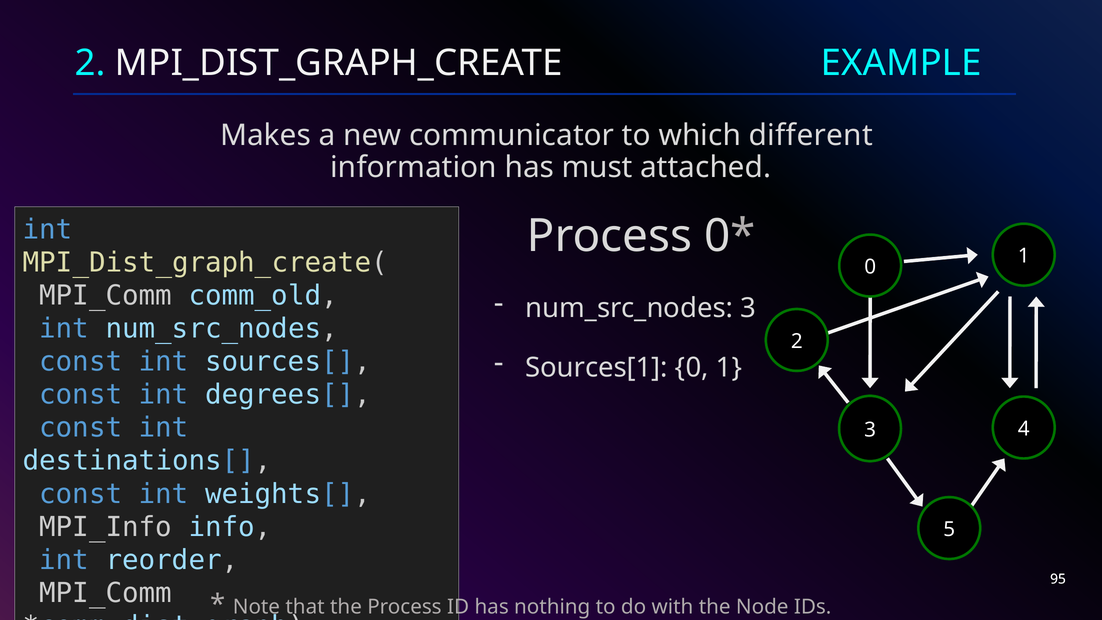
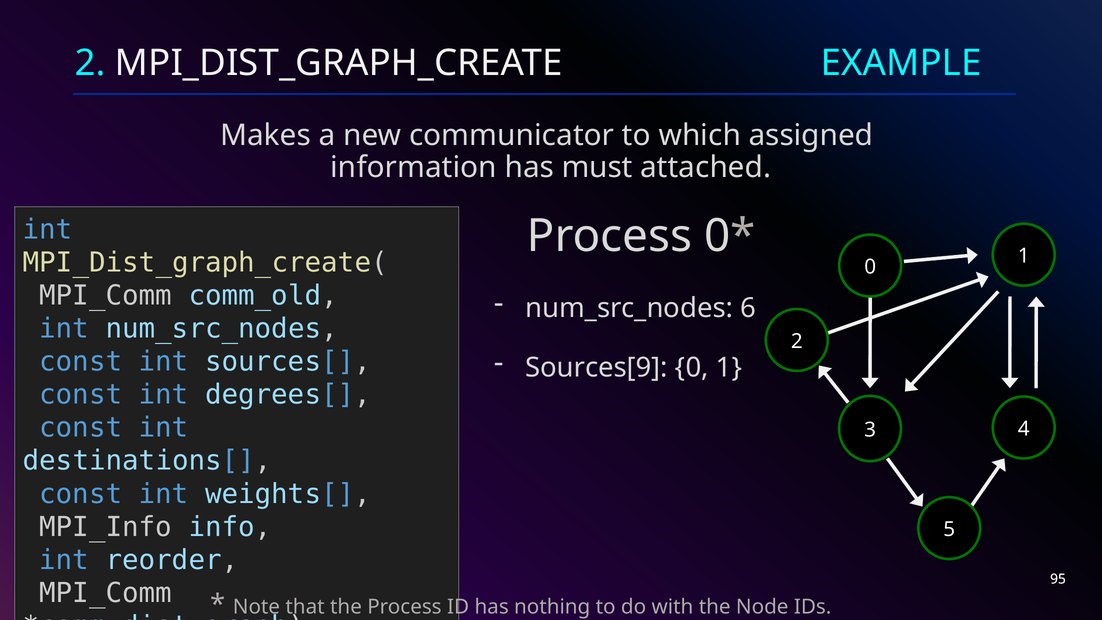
different: different -> assigned
num_src_nodes 3: 3 -> 6
Sources[1: Sources[1 -> Sources[9
